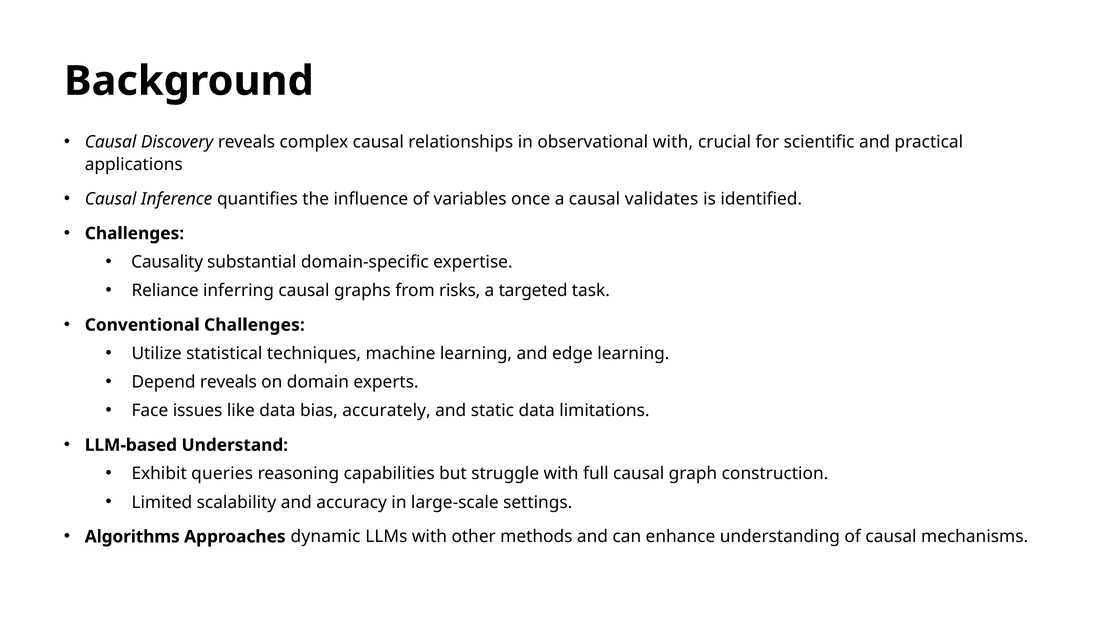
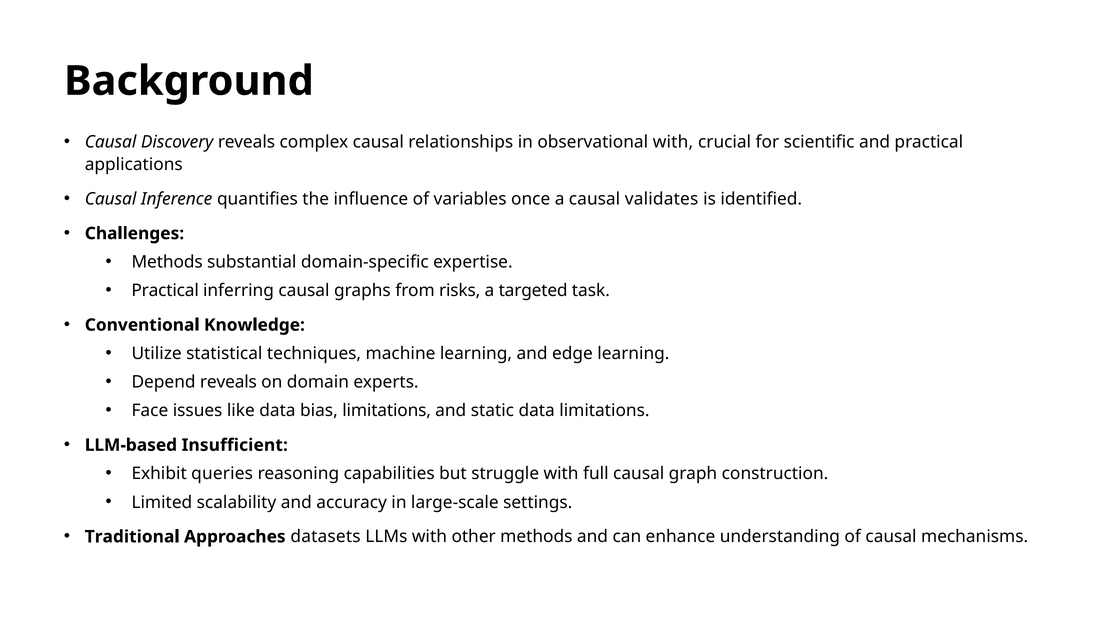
Causality at (167, 262): Causality -> Methods
Reliance at (165, 291): Reliance -> Practical
Conventional Challenges: Challenges -> Knowledge
bias accurately: accurately -> limitations
Understand: Understand -> Insufficient
Algorithms: Algorithms -> Traditional
dynamic: dynamic -> datasets
